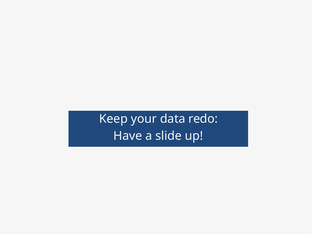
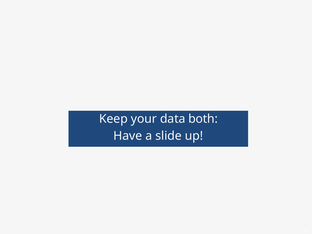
redo: redo -> both
